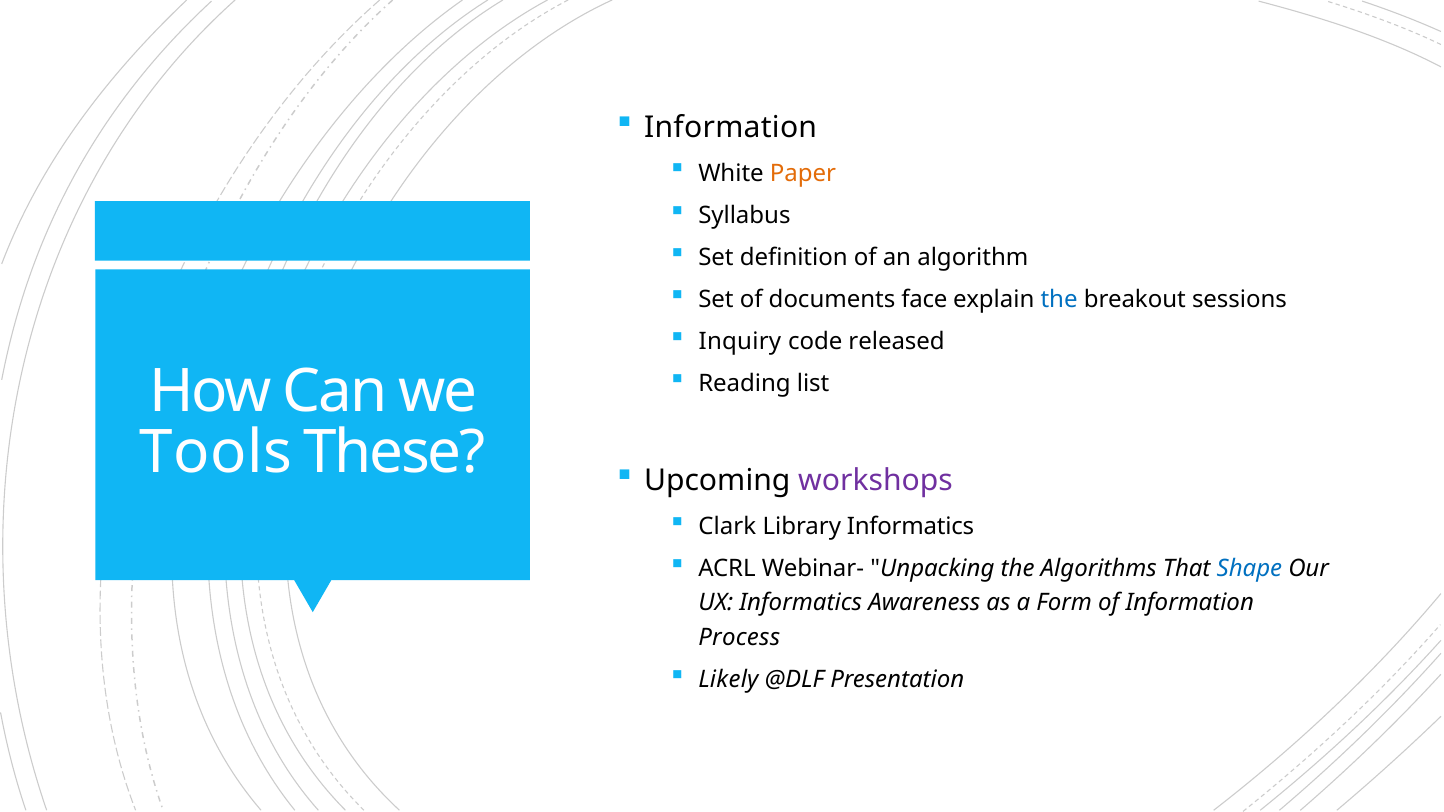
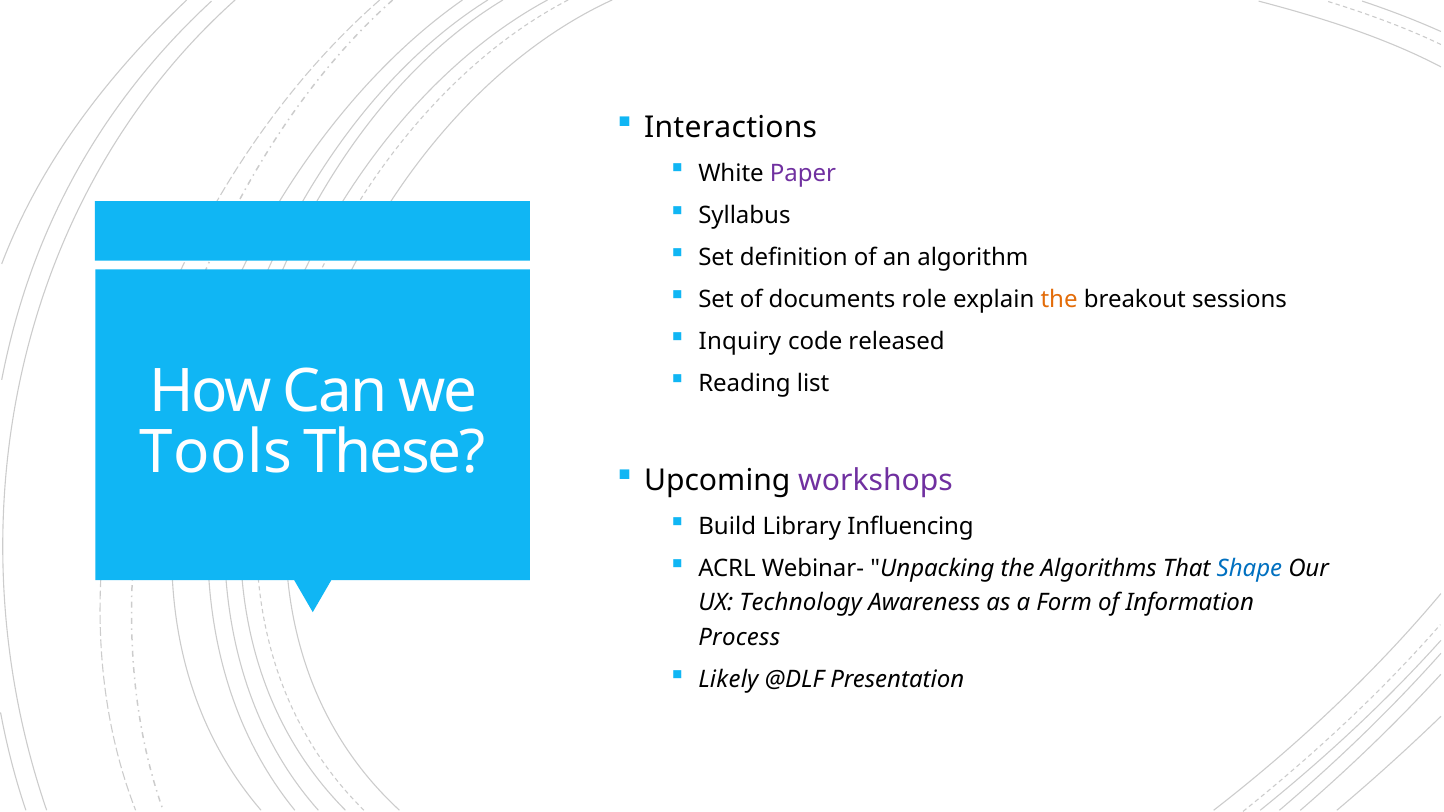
Information at (731, 128): Information -> Interactions
Paper colour: orange -> purple
face: face -> role
the at (1059, 300) colour: blue -> orange
Clark: Clark -> Build
Library Informatics: Informatics -> Influencing
UX Informatics: Informatics -> Technology
